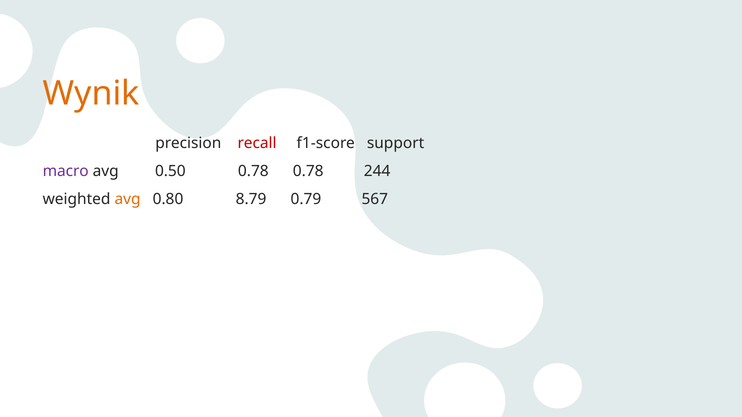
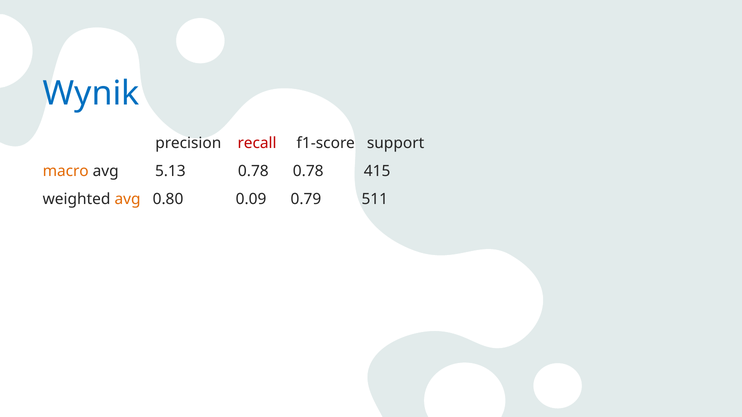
Wynik colour: orange -> blue
macro colour: purple -> orange
0.50: 0.50 -> 5.13
244: 244 -> 415
8.79: 8.79 -> 0.09
567: 567 -> 511
